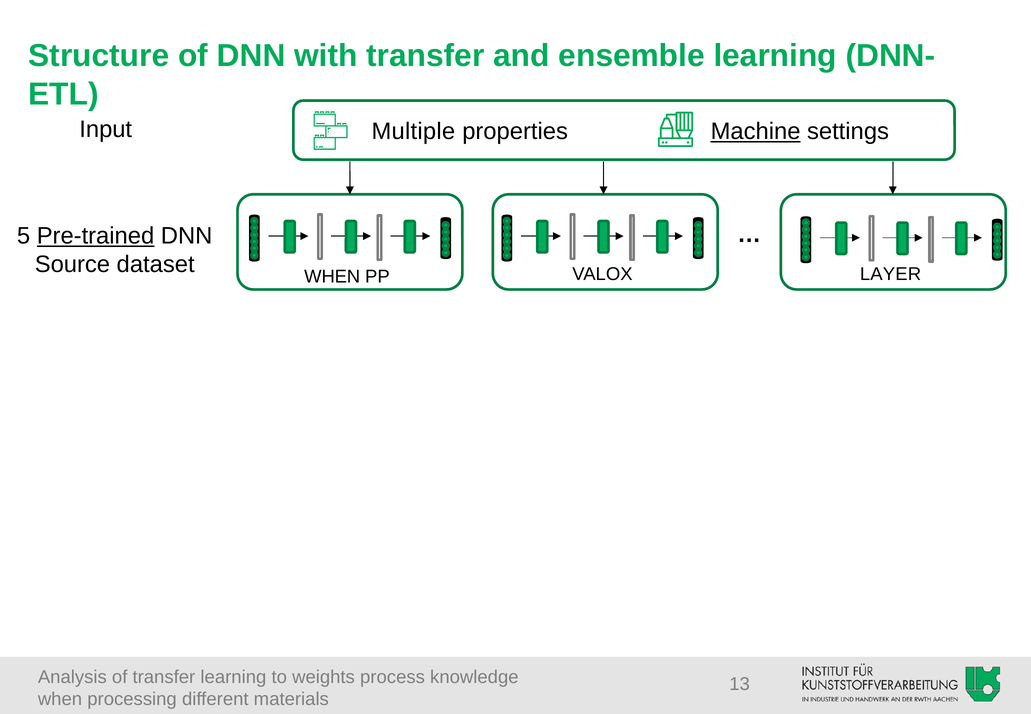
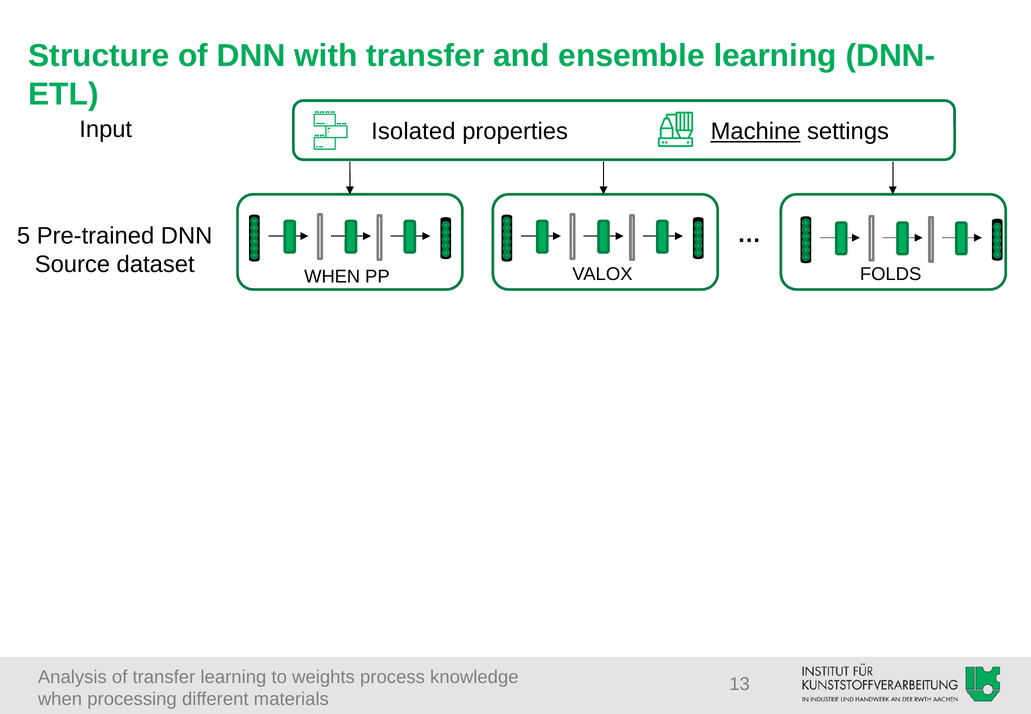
Multiple: Multiple -> Isolated
Pre-trained underline: present -> none
LAYER: LAYER -> FOLDS
